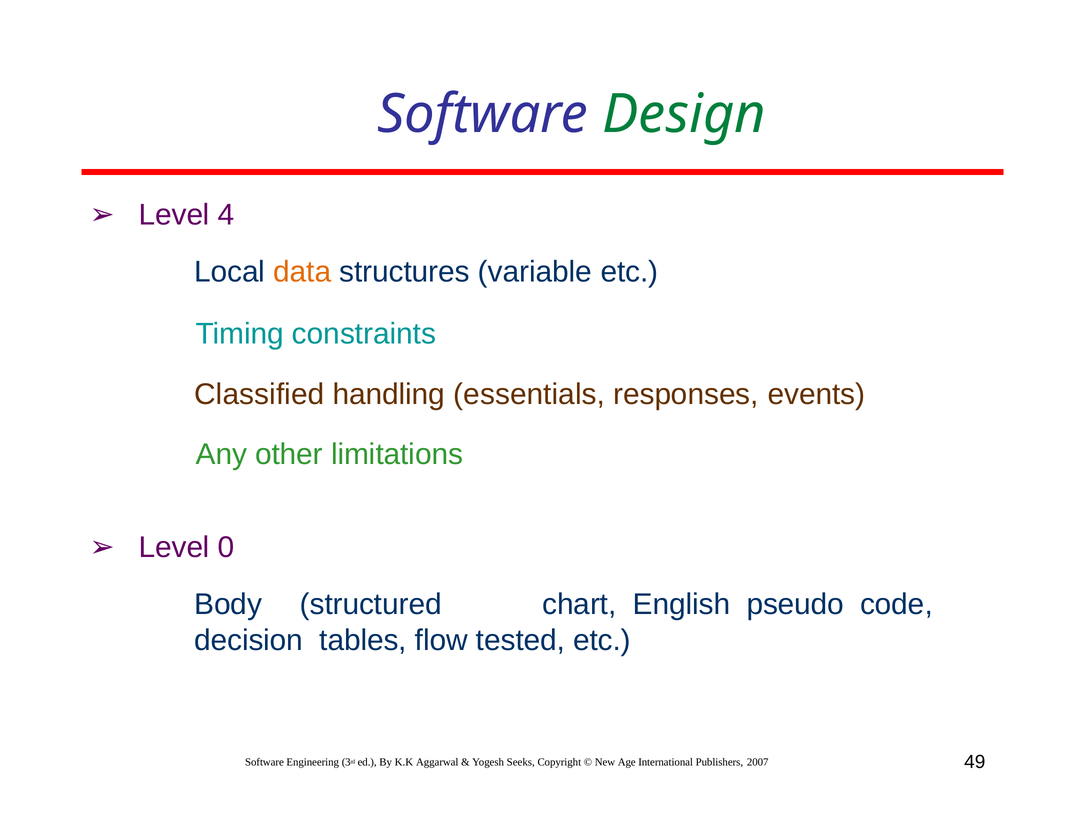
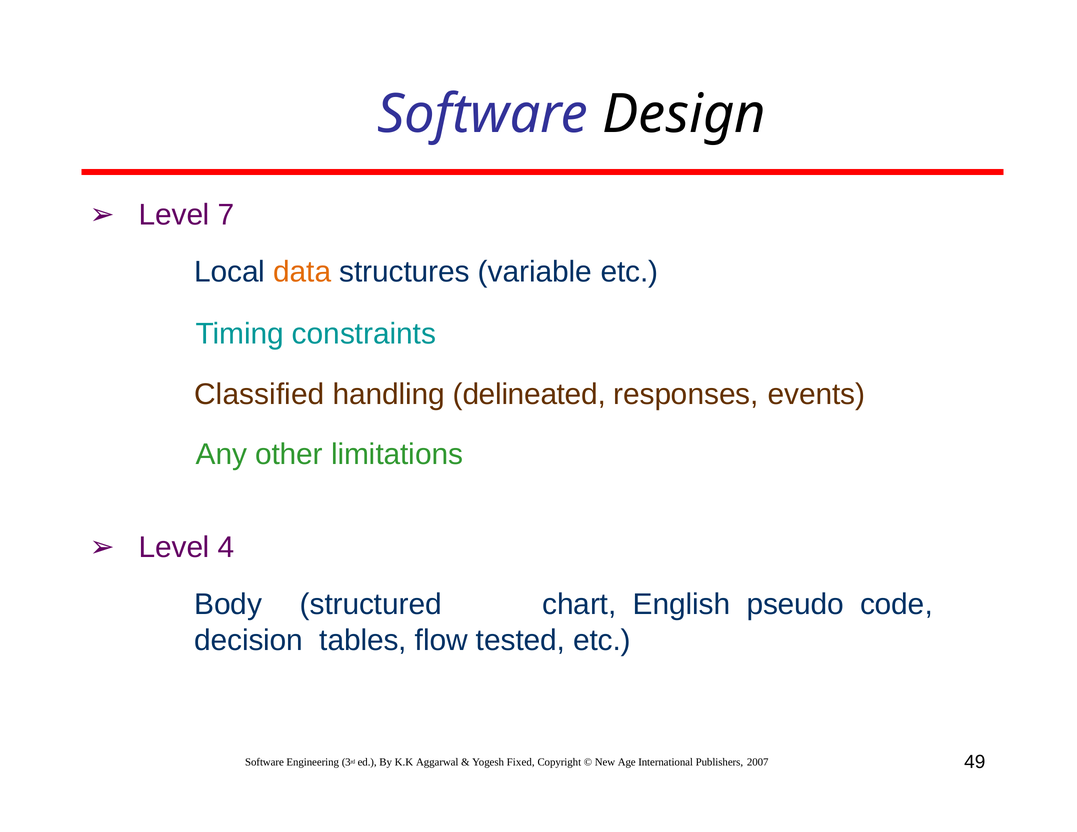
Design colour: green -> black
4: 4 -> 7
essentials: essentials -> delineated
0: 0 -> 4
Seeks: Seeks -> Fixed
